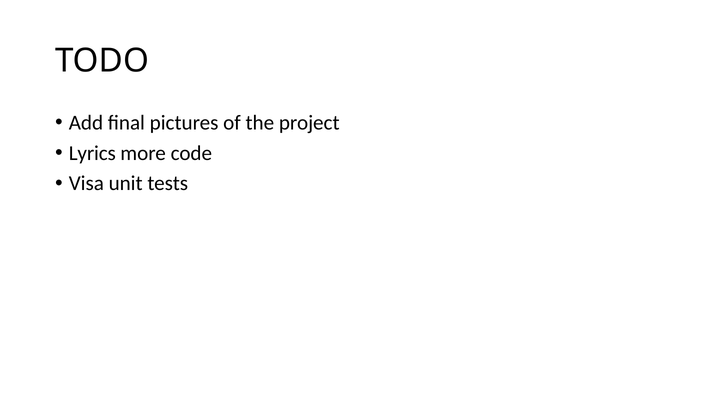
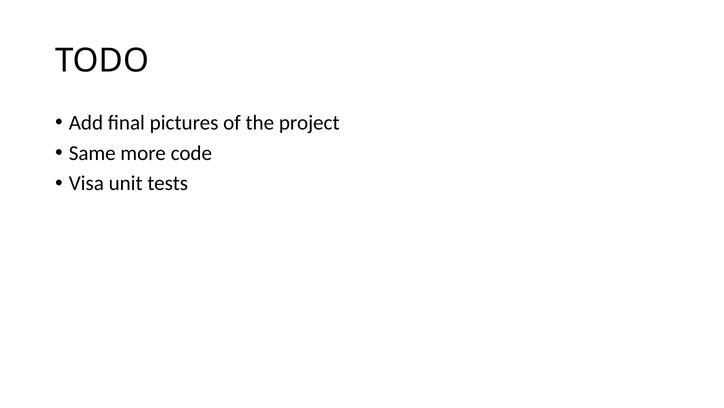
Lyrics: Lyrics -> Same
